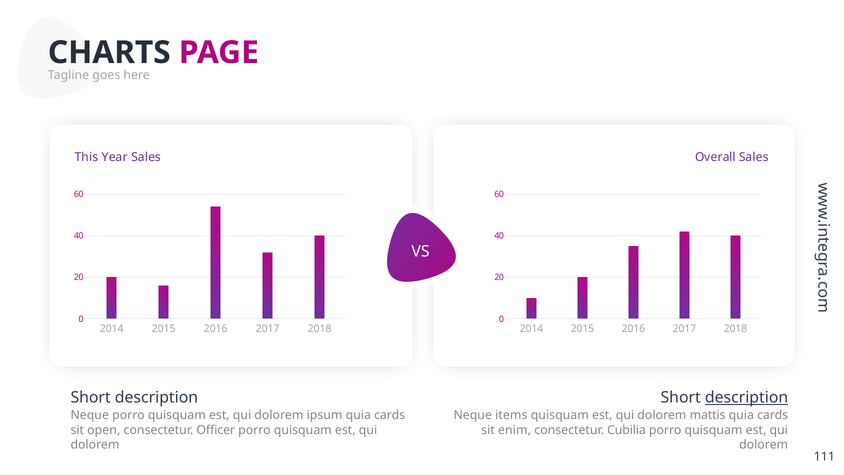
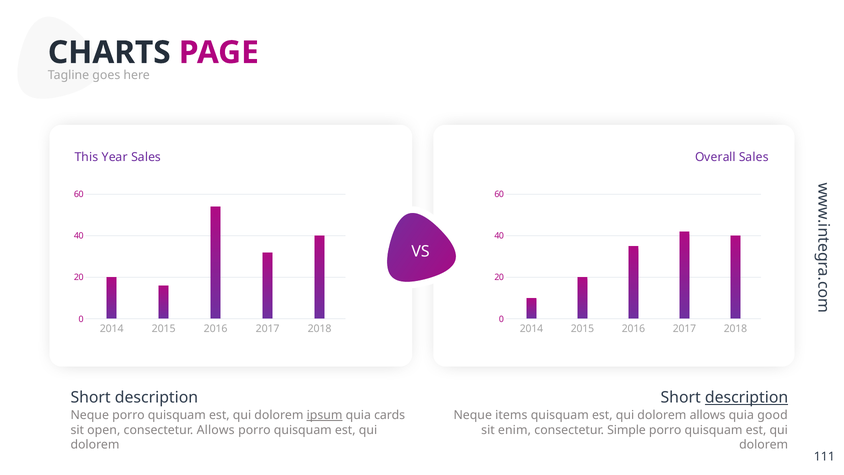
ipsum underline: none -> present
dolorem mattis: mattis -> allows
cards at (773, 415): cards -> good
consectetur Officer: Officer -> Allows
Cubilia: Cubilia -> Simple
